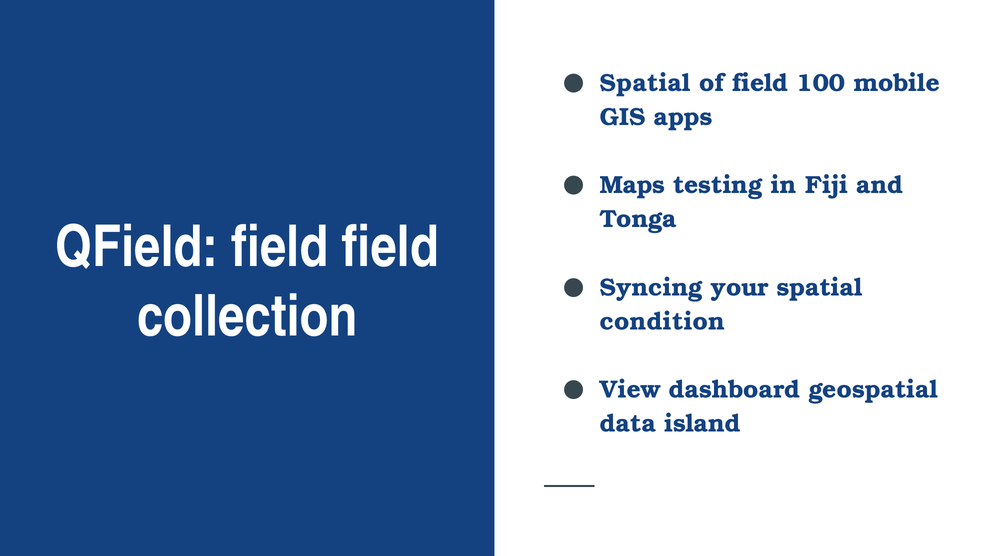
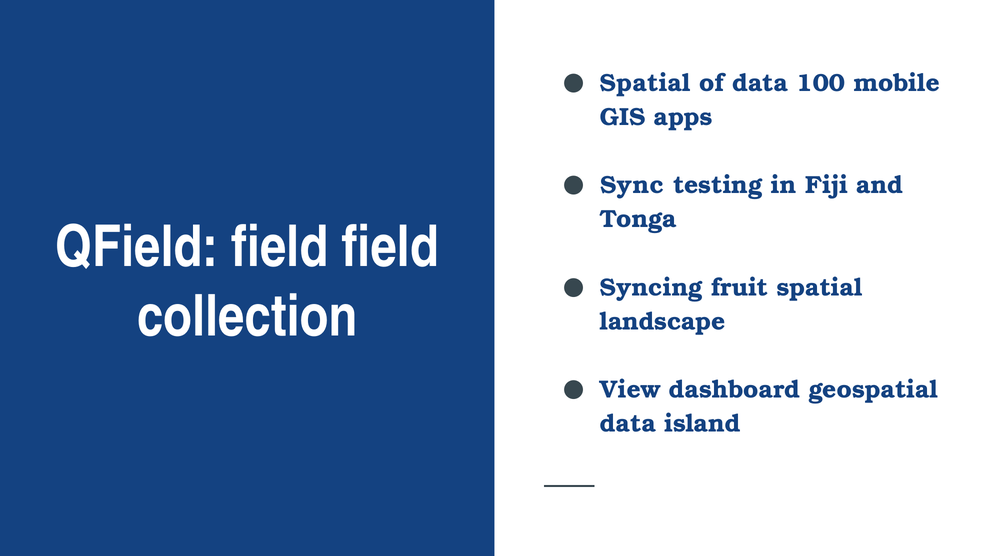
of field: field -> data
Maps: Maps -> Sync
your: your -> fruit
condition: condition -> landscape
